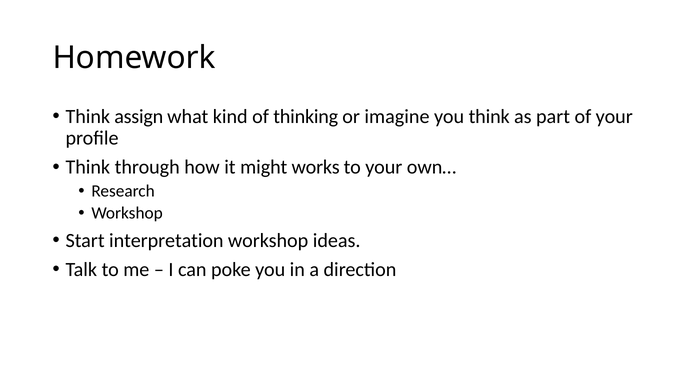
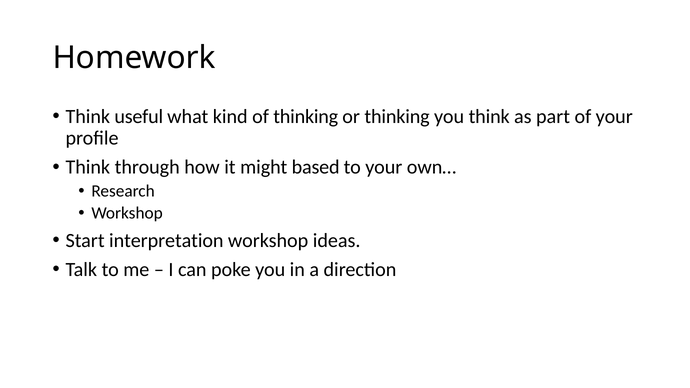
assign: assign -> useful
or imagine: imagine -> thinking
works: works -> based
